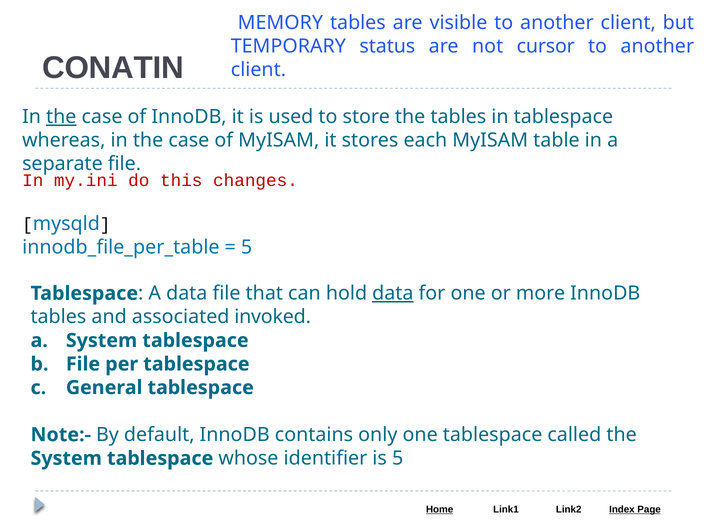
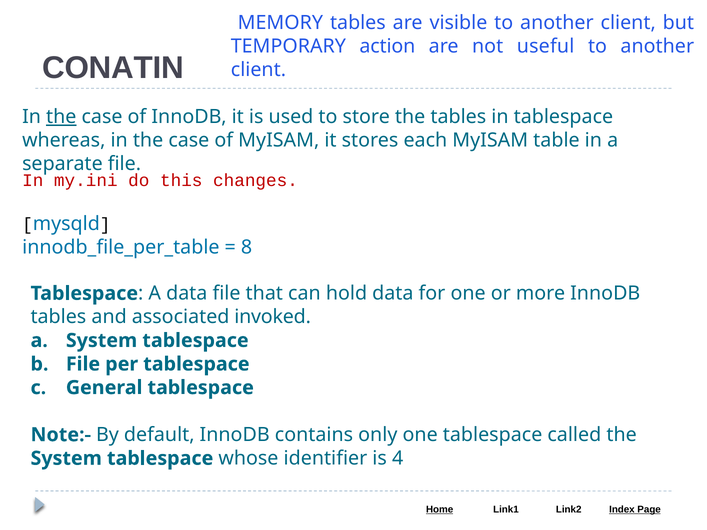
status: status -> action
cursor: cursor -> useful
5 at (247, 248): 5 -> 8
data at (393, 294) underline: present -> none
is 5: 5 -> 4
